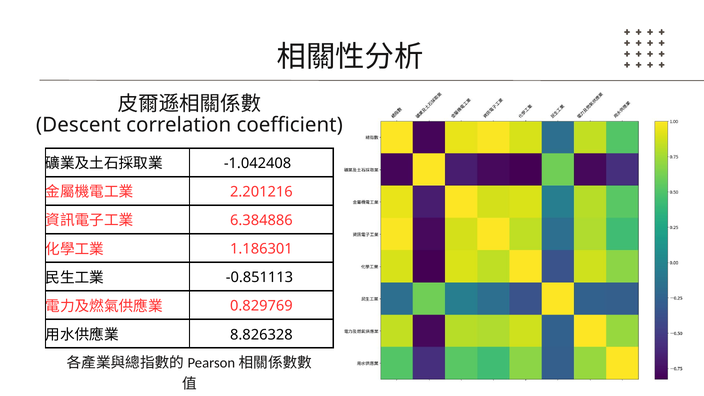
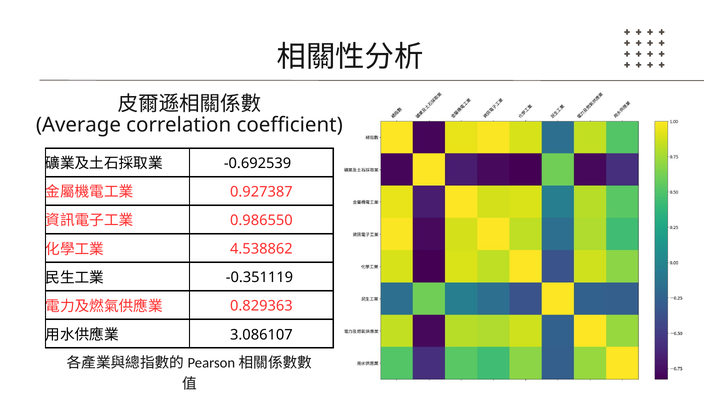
Descent: Descent -> Average
-1.042408: -1.042408 -> -0.692539
2.201216: 2.201216 -> 0.927387
6.384886: 6.384886 -> 0.986550
1.186301: 1.186301 -> 4.538862
-0.851113: -0.851113 -> -0.351119
0.829769: 0.829769 -> 0.829363
8.826328: 8.826328 -> 3.086107
